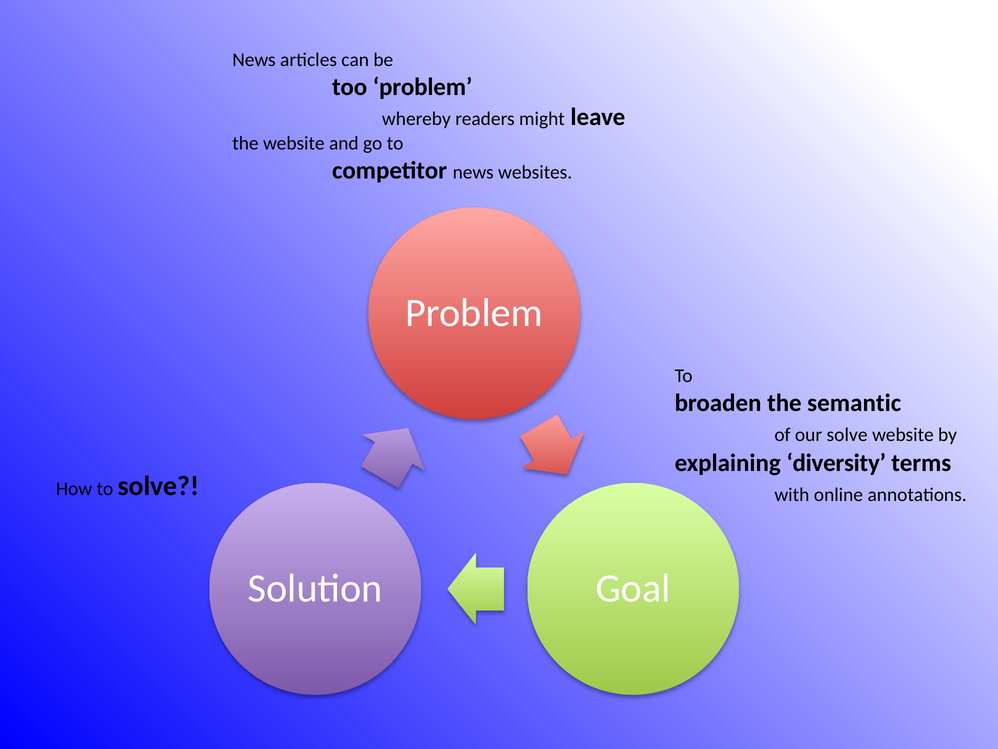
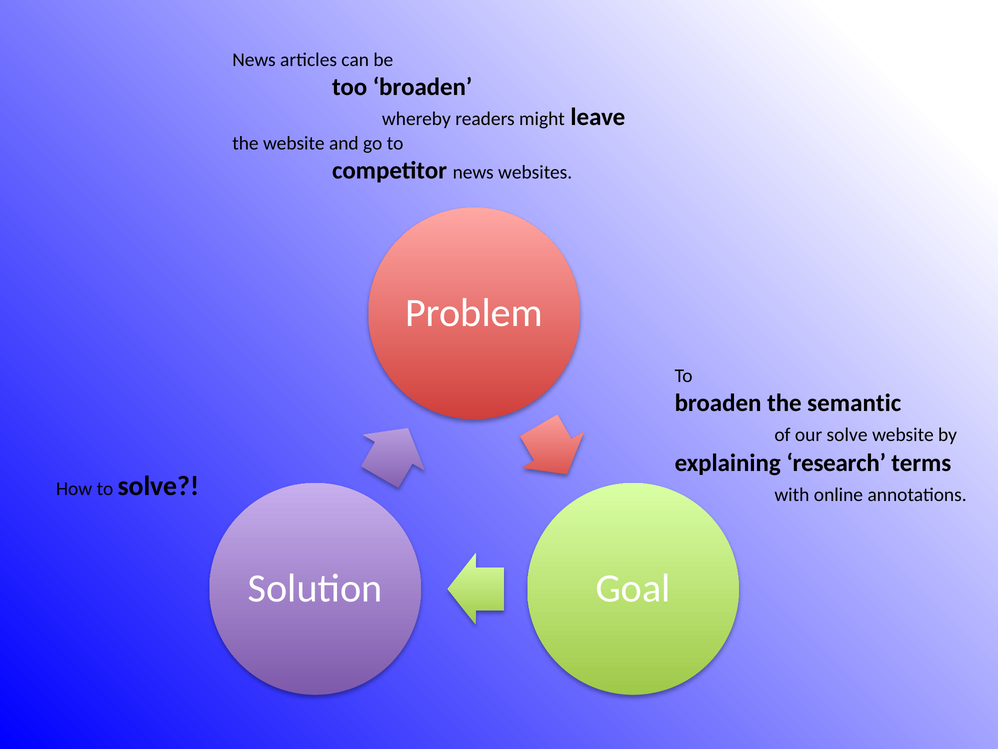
too problem: problem -> broaden
diversity: diversity -> research
